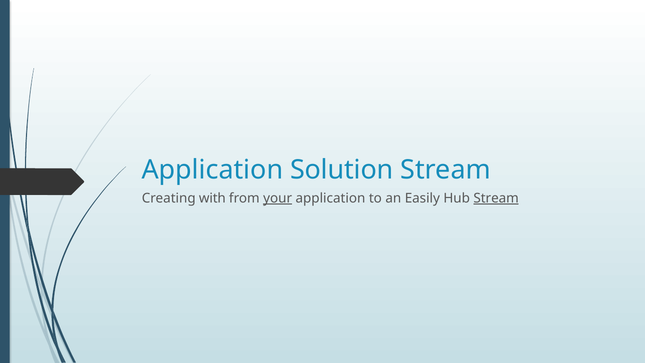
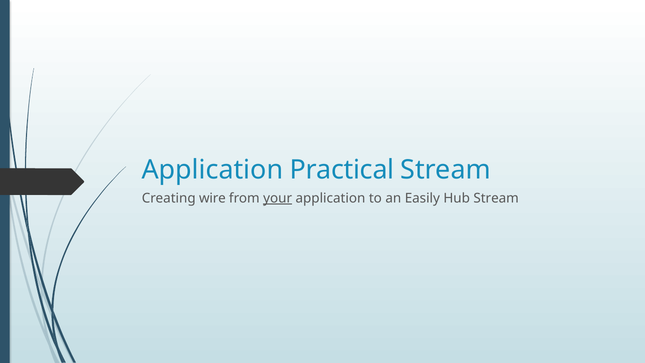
Solution: Solution -> Practical
with: with -> wire
Stream at (496, 198) underline: present -> none
